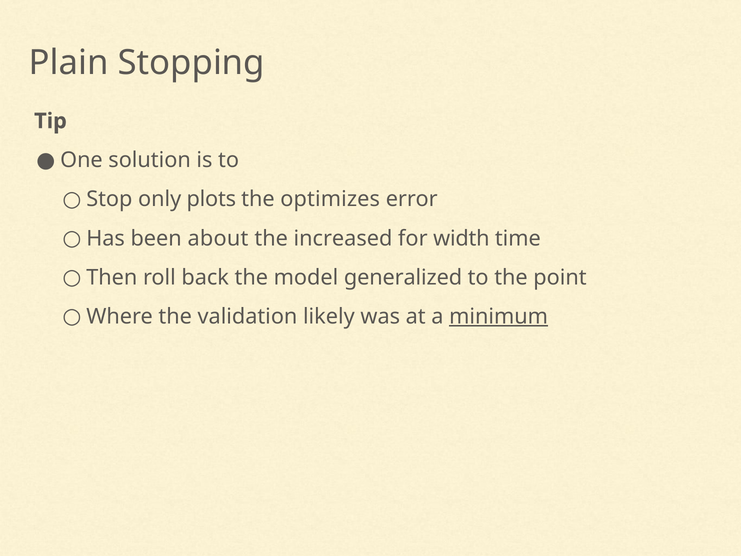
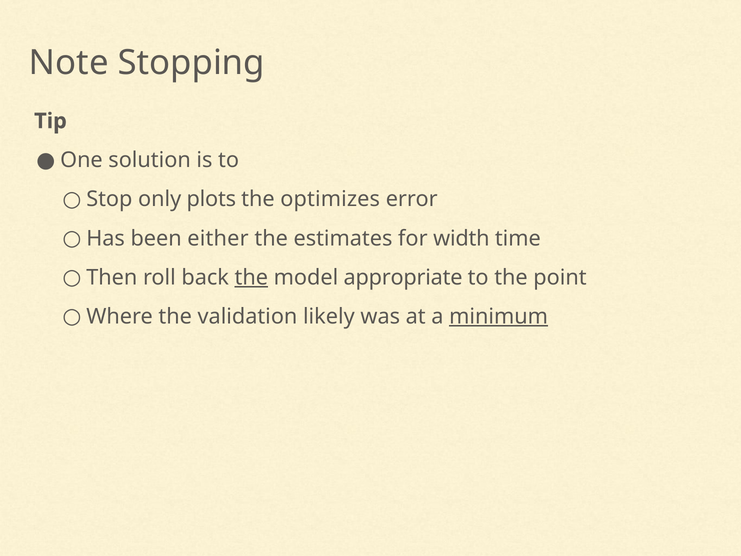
Plain: Plain -> Note
about: about -> either
increased: increased -> estimates
the at (251, 277) underline: none -> present
generalized: generalized -> appropriate
